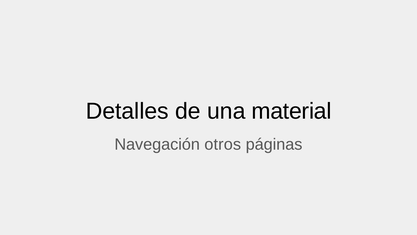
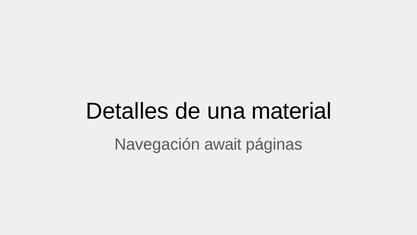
otros: otros -> await
